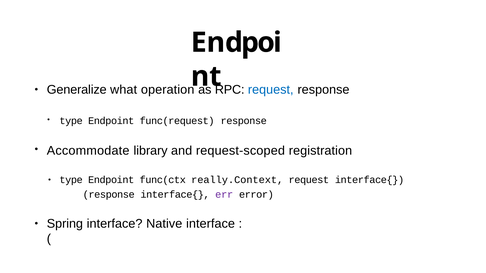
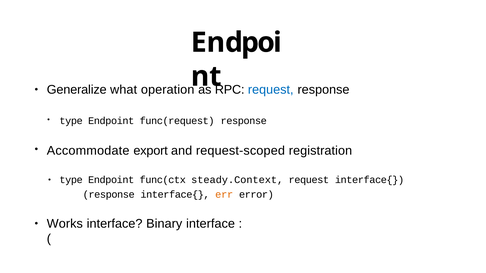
library: library -> export
really.Context: really.Context -> steady.Context
err colour: purple -> orange
Spring: Spring -> Works
Native: Native -> Binary
